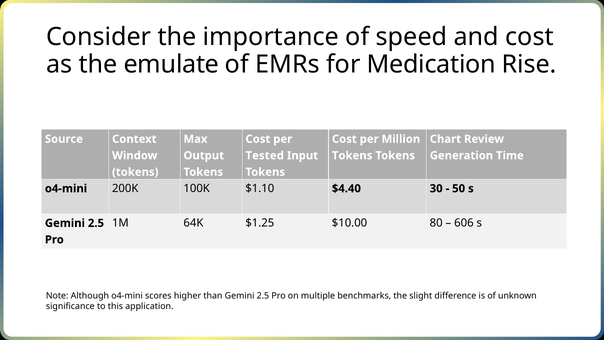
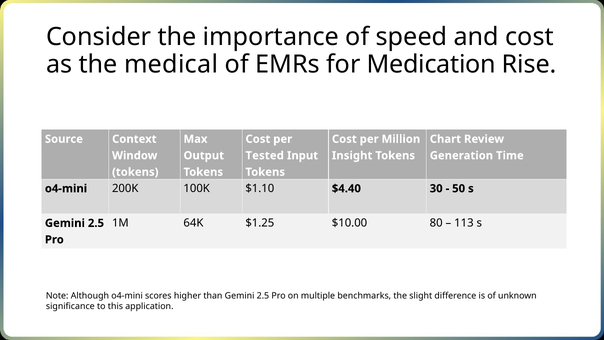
emulate: emulate -> medical
Tokens at (352, 155): Tokens -> Insight
606: 606 -> 113
